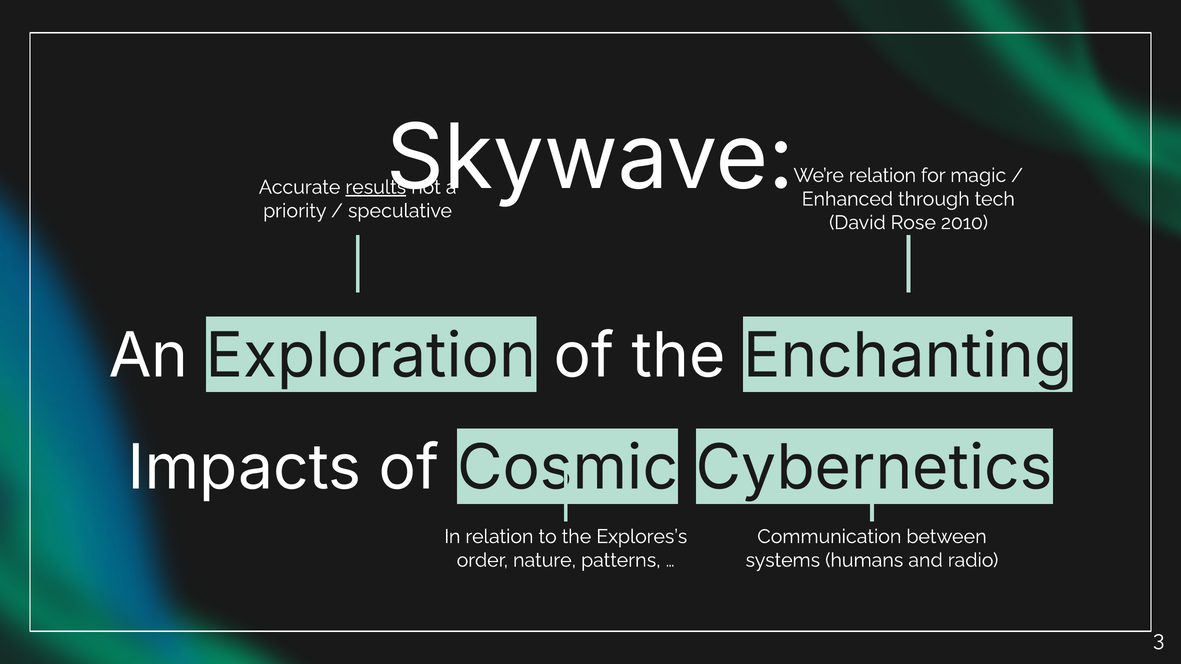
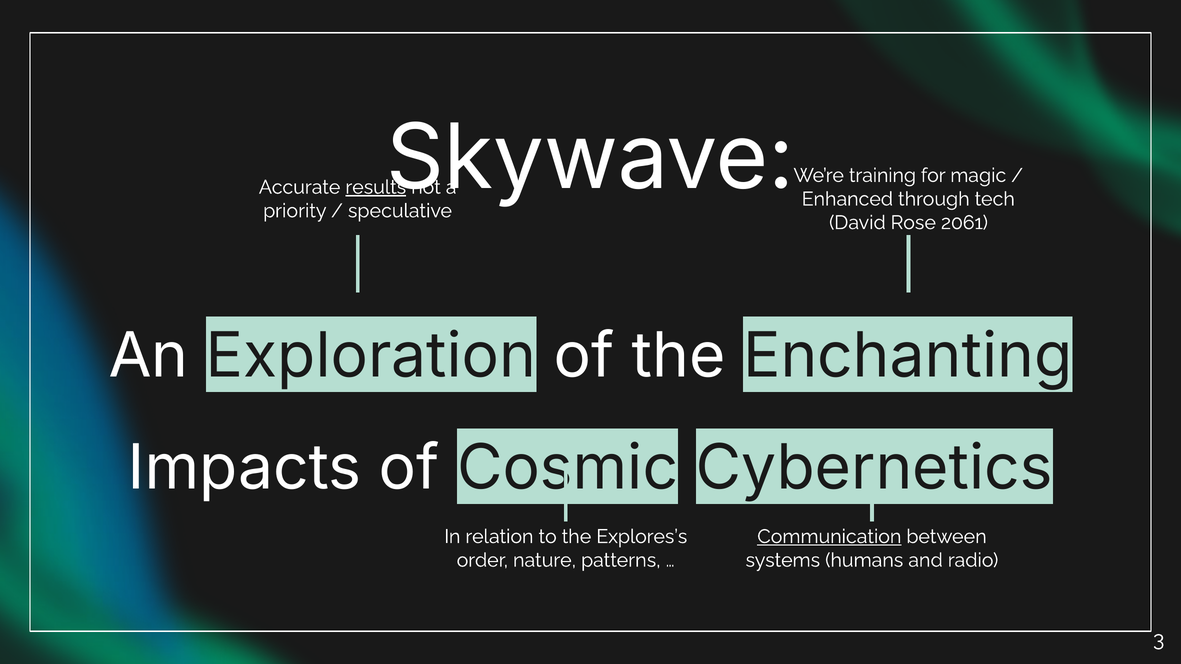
We’re relation: relation -> training
2010: 2010 -> 2061
Communication underline: none -> present
